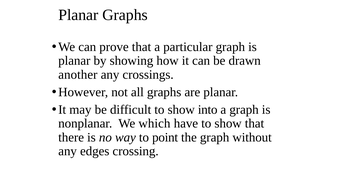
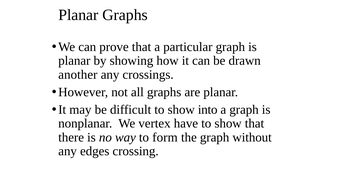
which: which -> vertex
point: point -> form
